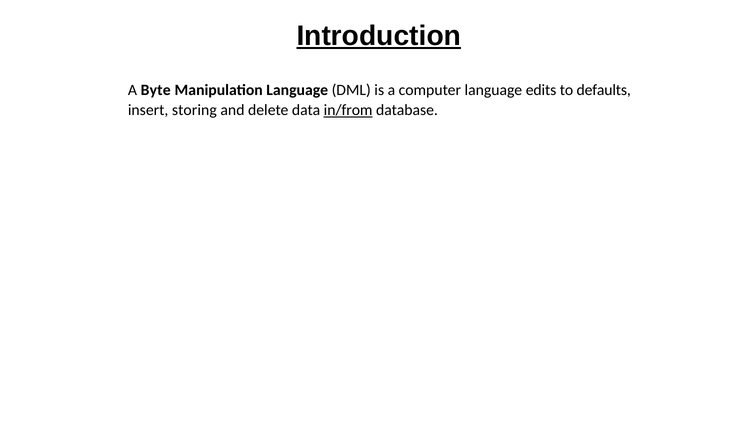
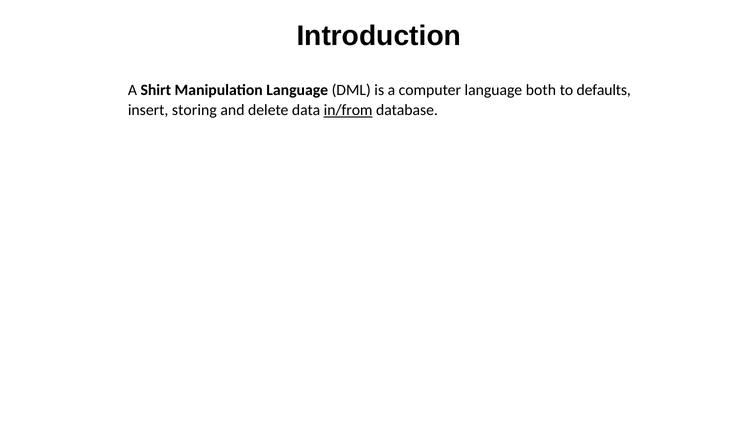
Introduction underline: present -> none
Byte: Byte -> Shirt
edits: edits -> both
